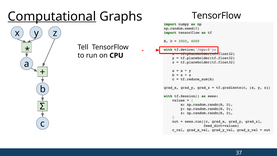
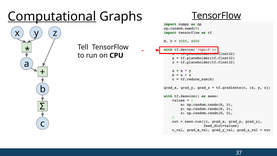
TensorFlow at (216, 16) underline: none -> present
